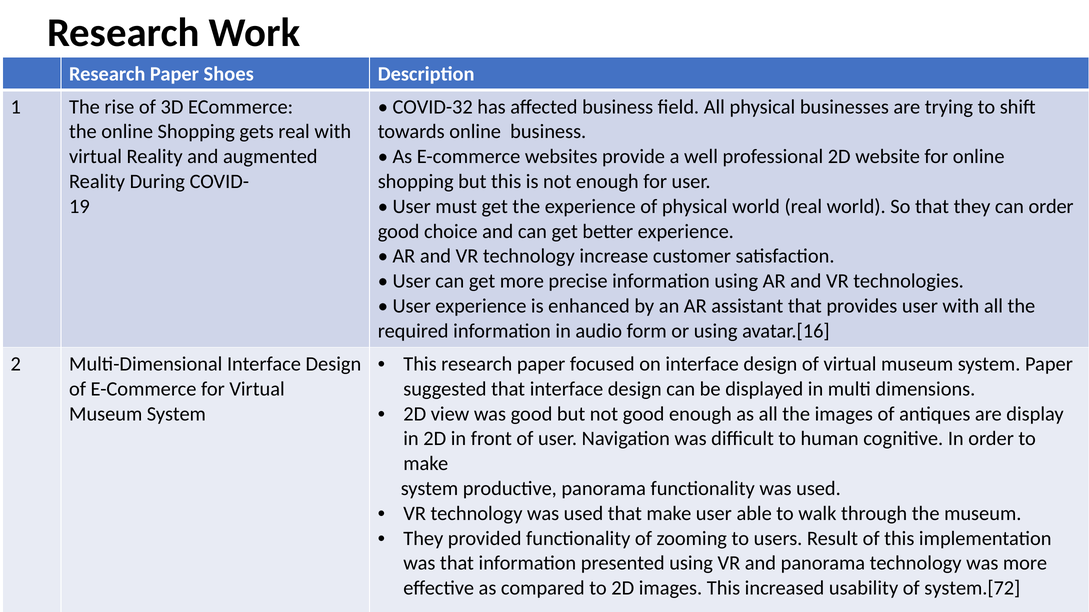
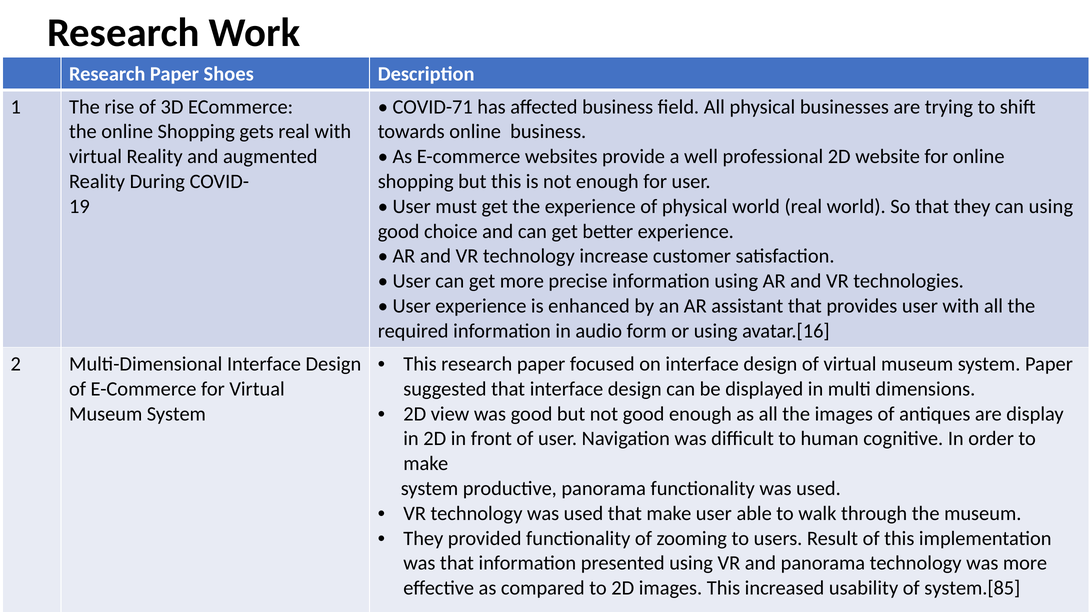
COVID-32: COVID-32 -> COVID-71
can order: order -> using
system.[72: system.[72 -> system.[85
